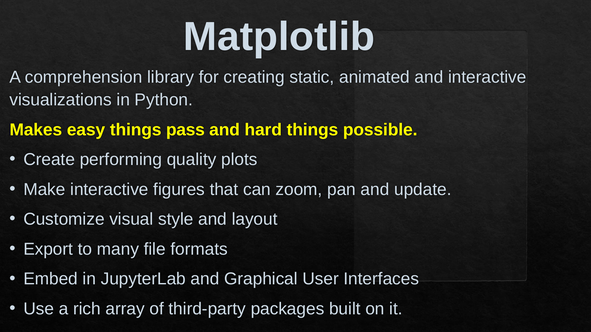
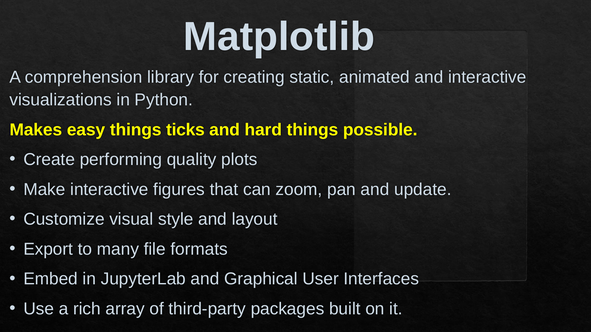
pass: pass -> ticks
